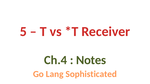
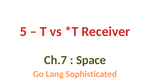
Ch.4: Ch.4 -> Ch.7
Notes: Notes -> Space
